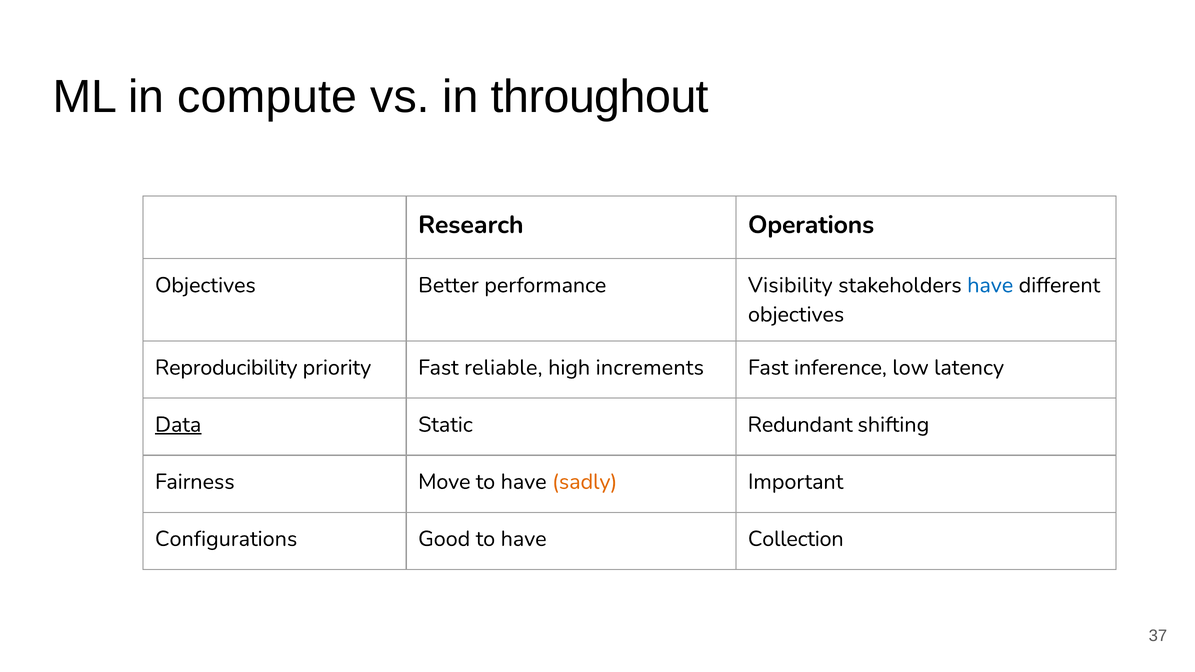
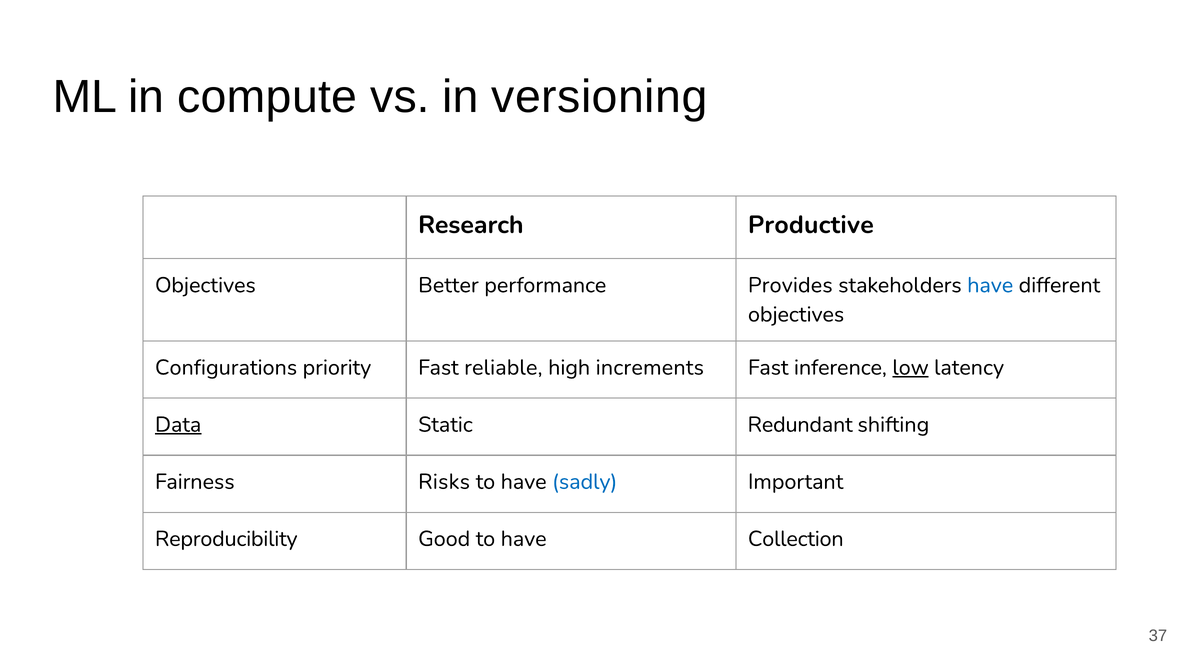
throughout: throughout -> versioning
Operations: Operations -> Productive
Visibility: Visibility -> Provides
Reproducibility: Reproducibility -> Configurations
low underline: none -> present
Move: Move -> Risks
sadly colour: orange -> blue
Configurations: Configurations -> Reproducibility
